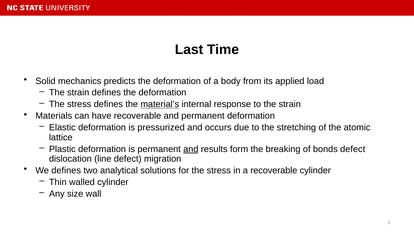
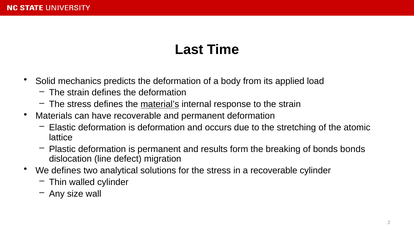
is pressurized: pressurized -> deformation
and at (191, 149) underline: present -> none
bonds defect: defect -> bonds
